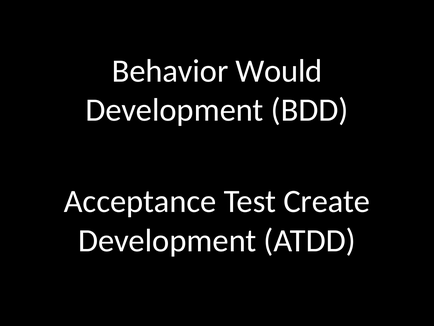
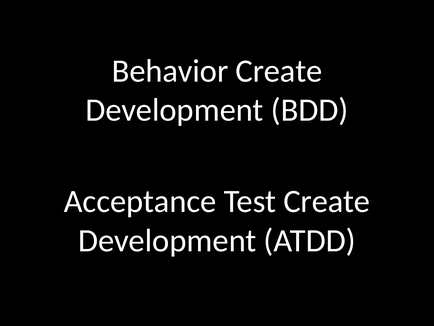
Behavior Would: Would -> Create
